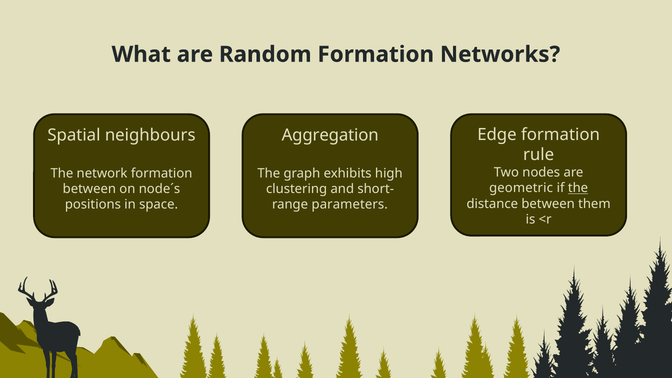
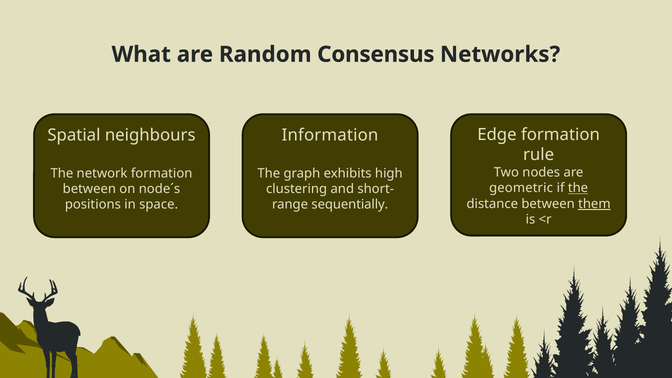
Random Formation: Formation -> Consensus
Aggregation: Aggregation -> Information
them underline: none -> present
parameters: parameters -> sequentially
